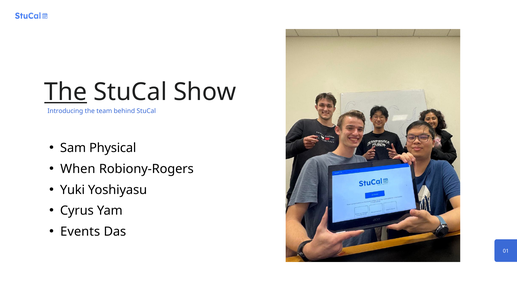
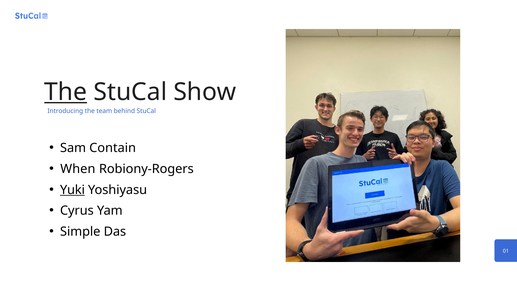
Physical: Physical -> Contain
Yuki underline: none -> present
Events: Events -> Simple
